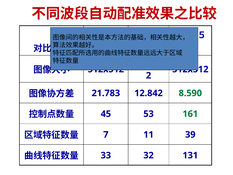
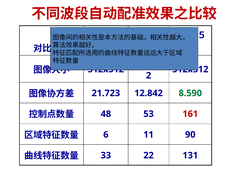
21.783: 21.783 -> 21.723
45: 45 -> 48
161 colour: green -> red
7 at (106, 134): 7 -> 6
39: 39 -> 90
32: 32 -> 22
